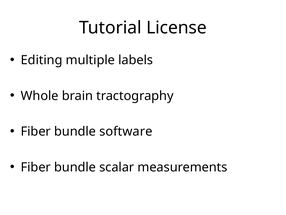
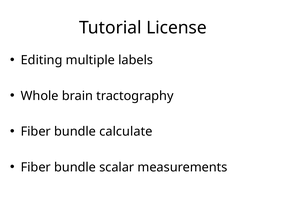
software: software -> calculate
